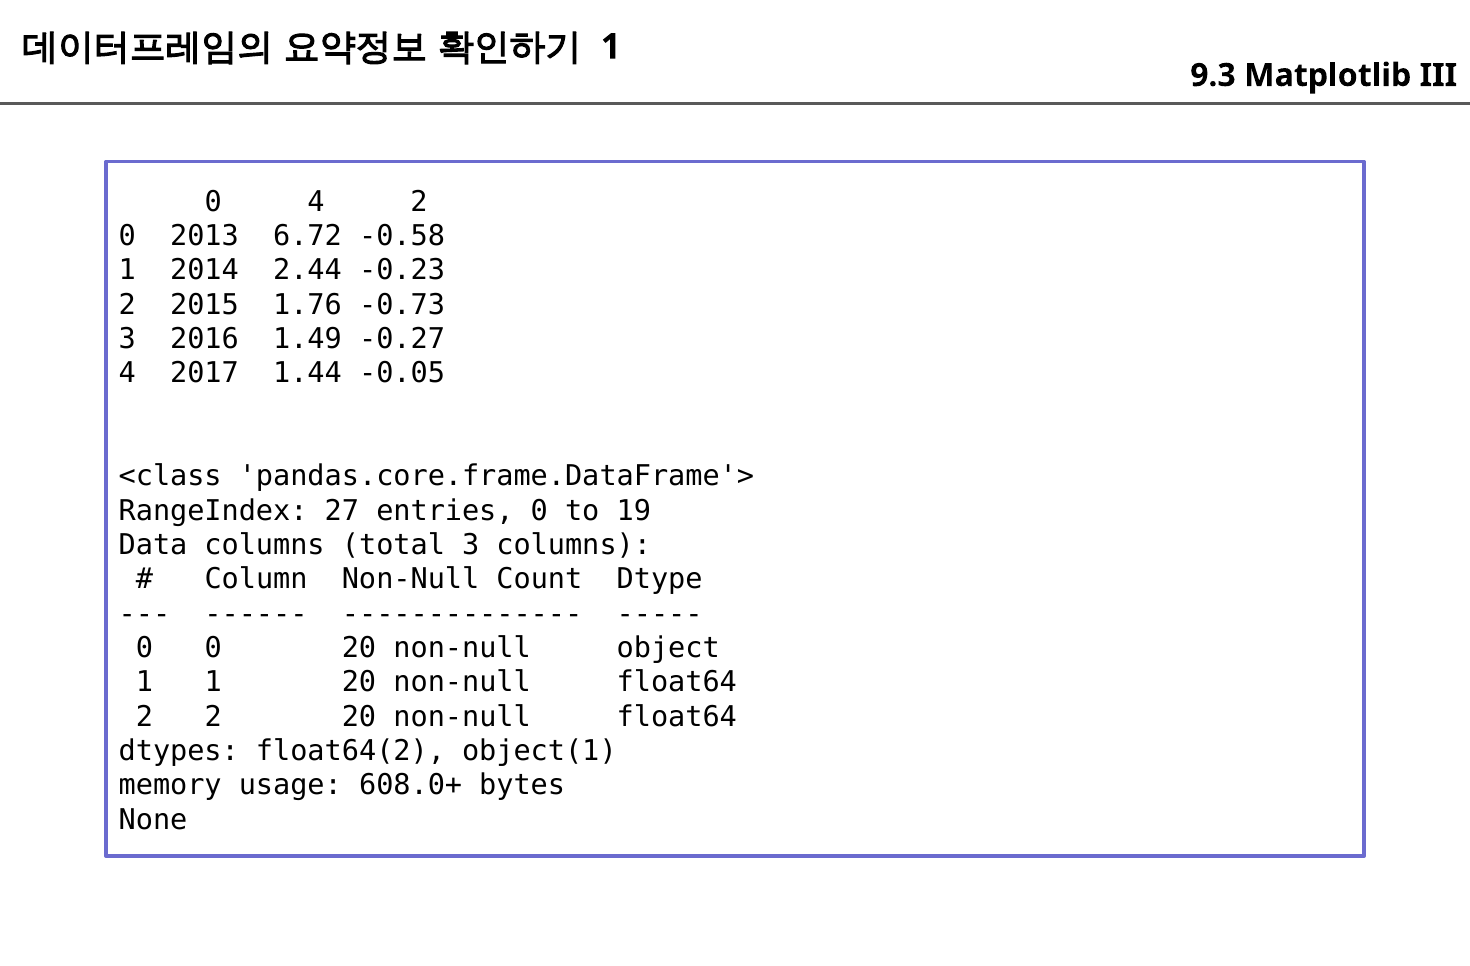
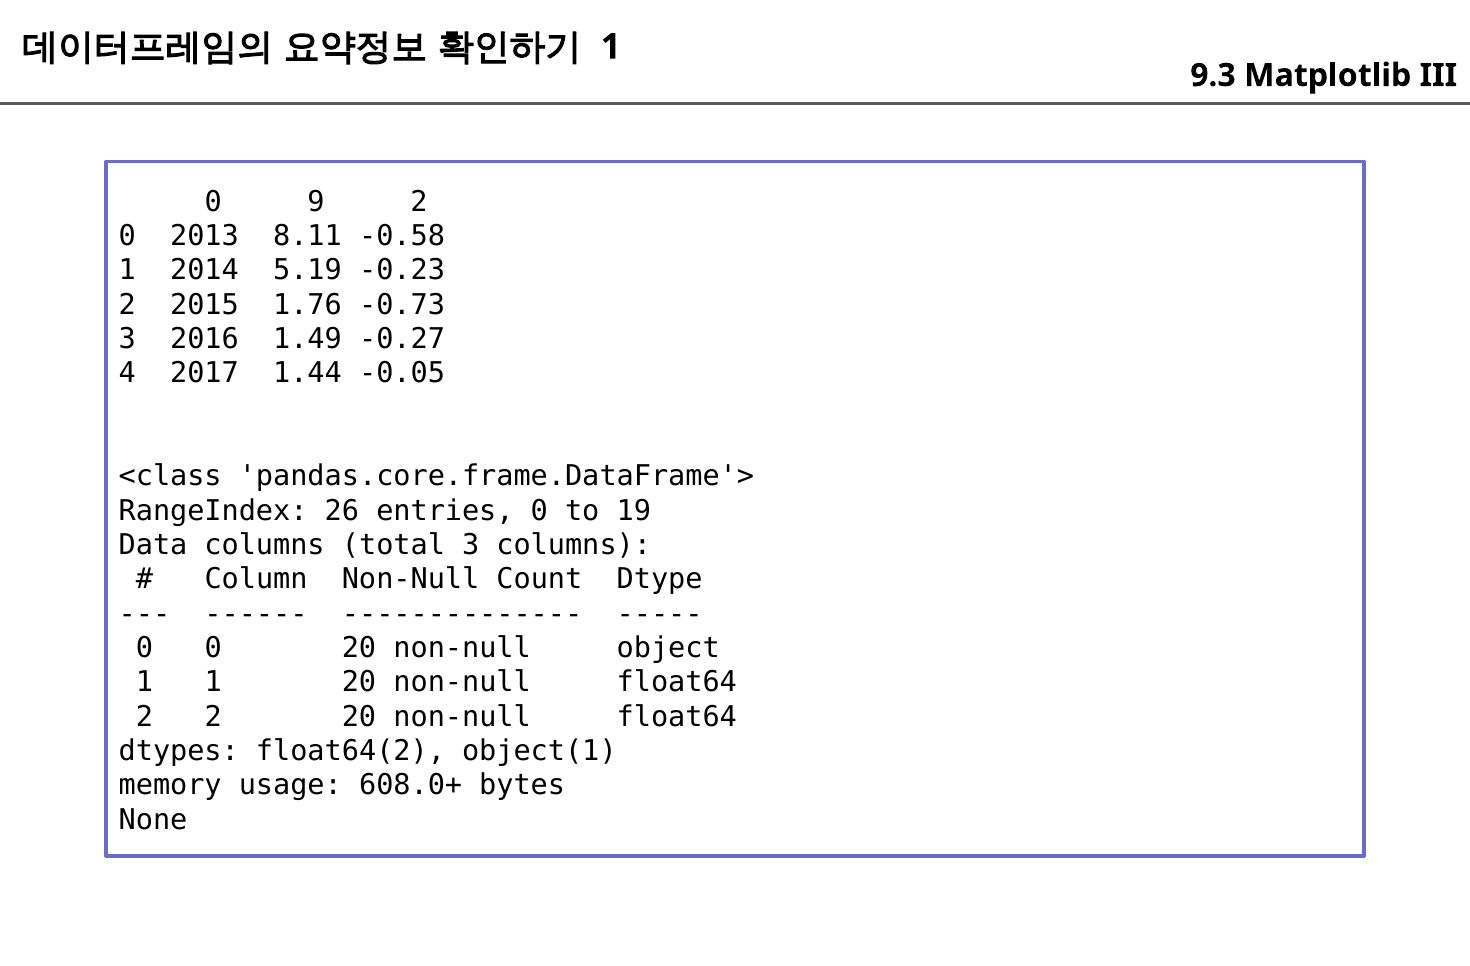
0 4: 4 -> 9
6.72: 6.72 -> 8.11
2.44: 2.44 -> 5.19
27: 27 -> 26
